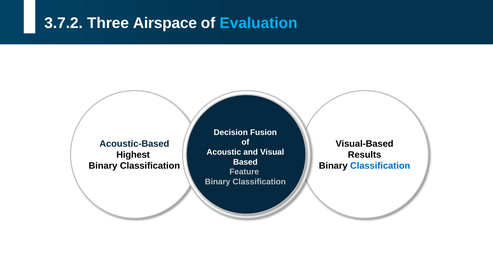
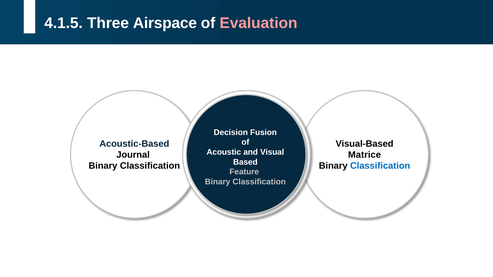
3.7.2: 3.7.2 -> 4.1.5
Evaluation colour: light blue -> pink
Highest: Highest -> Journal
Results: Results -> Matrice
